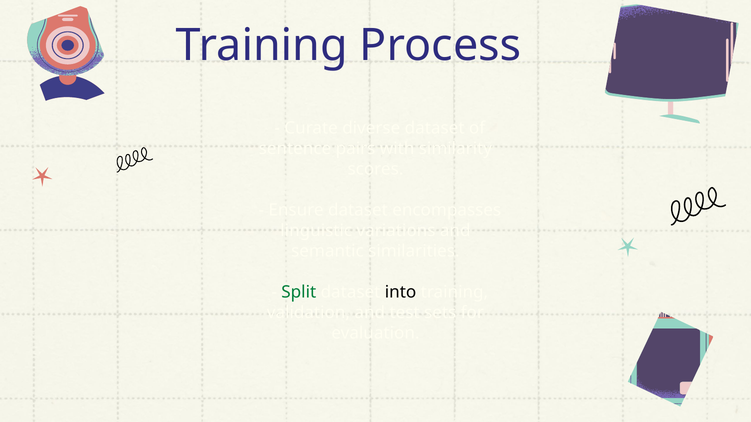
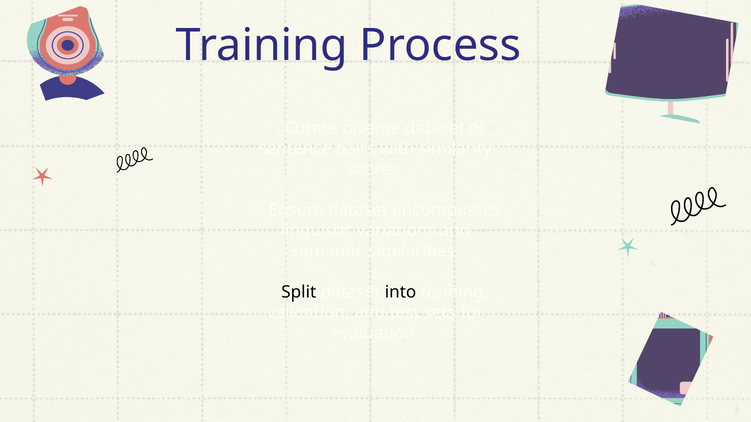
Split colour: green -> black
